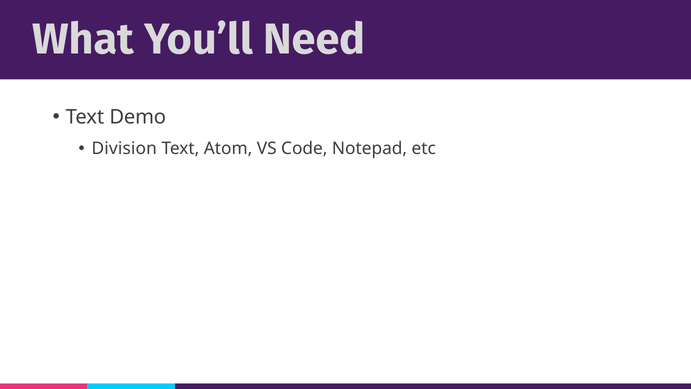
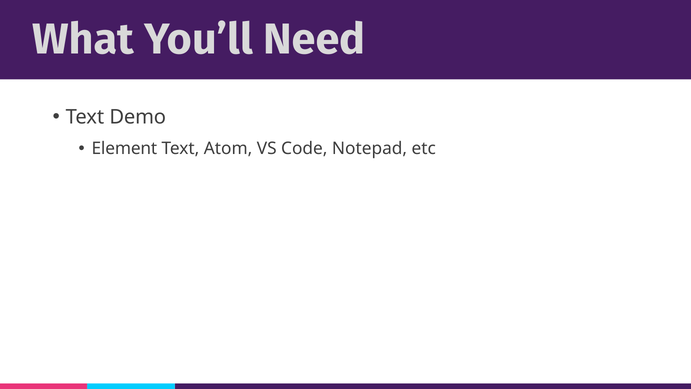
Division: Division -> Element
